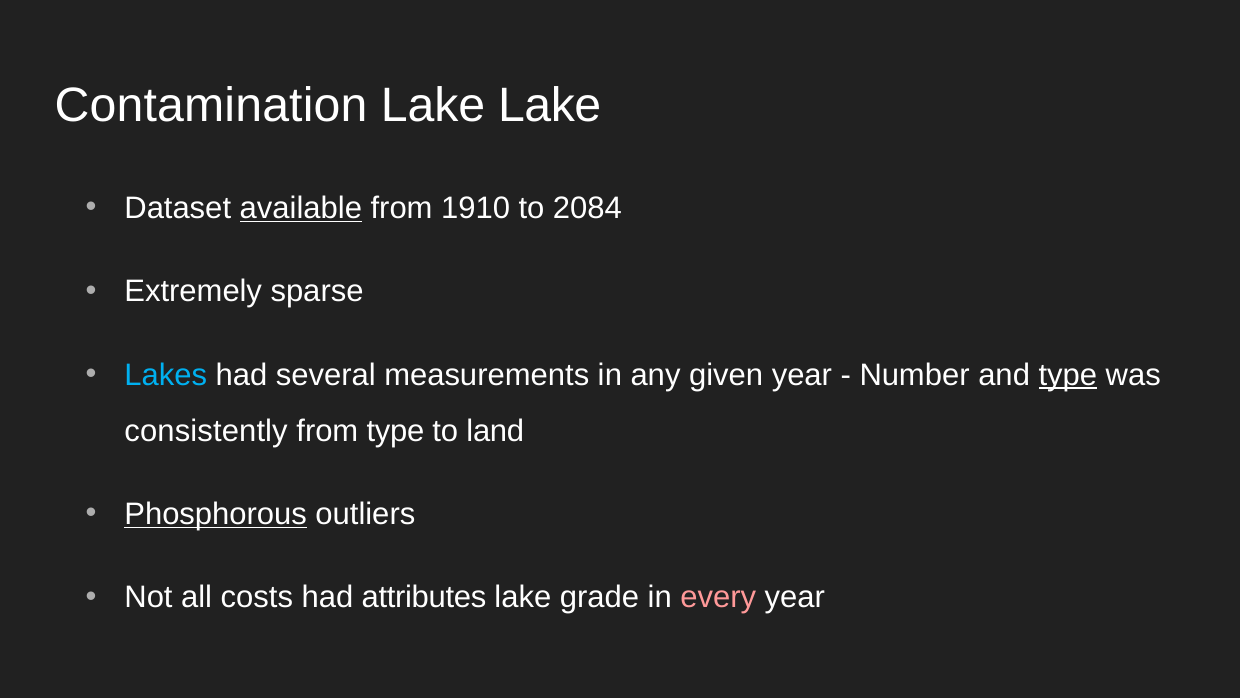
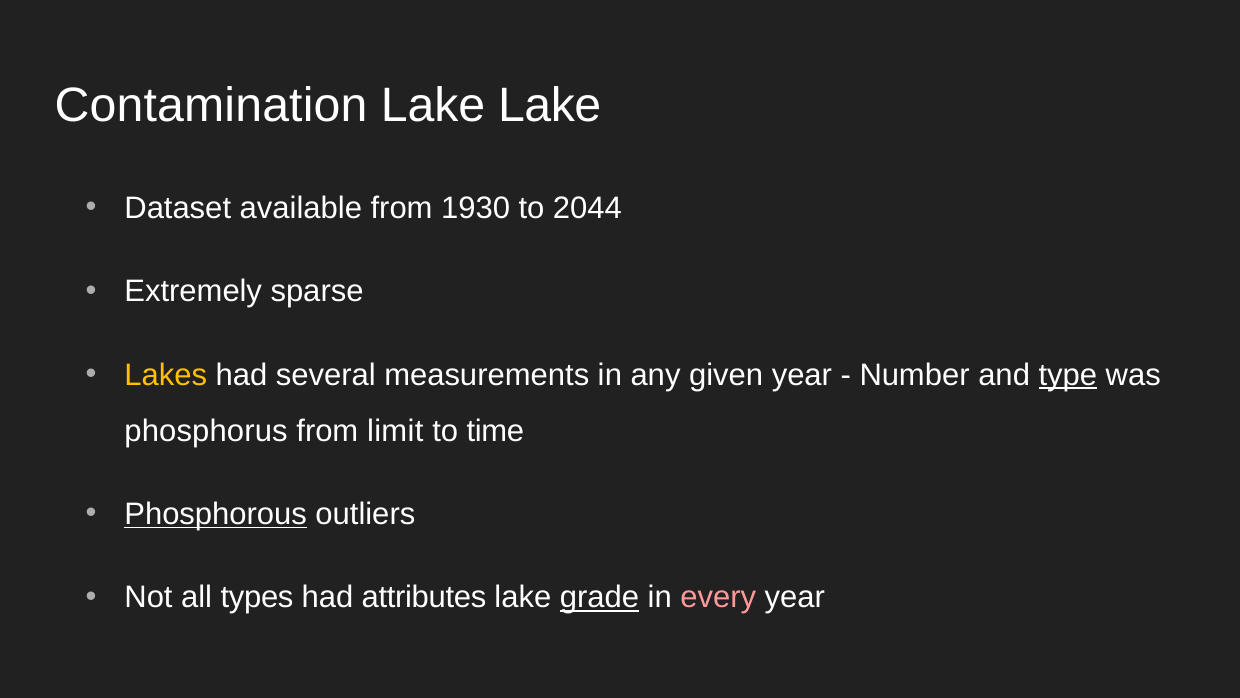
available underline: present -> none
1910: 1910 -> 1930
2084: 2084 -> 2044
Lakes colour: light blue -> yellow
consistently: consistently -> phosphorus
from type: type -> limit
land: land -> time
costs: costs -> types
grade underline: none -> present
